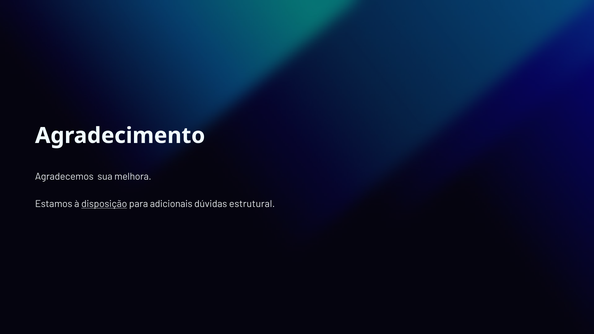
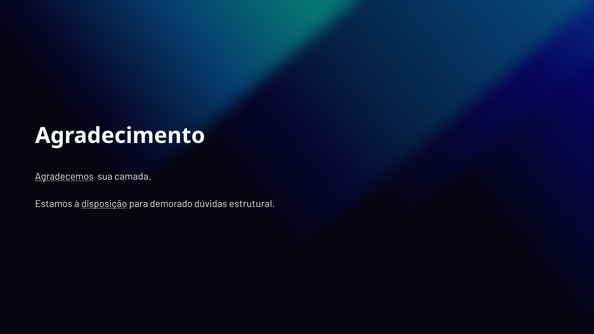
Agradecemos underline: none -> present
melhora: melhora -> camada
adicionais: adicionais -> demorado
